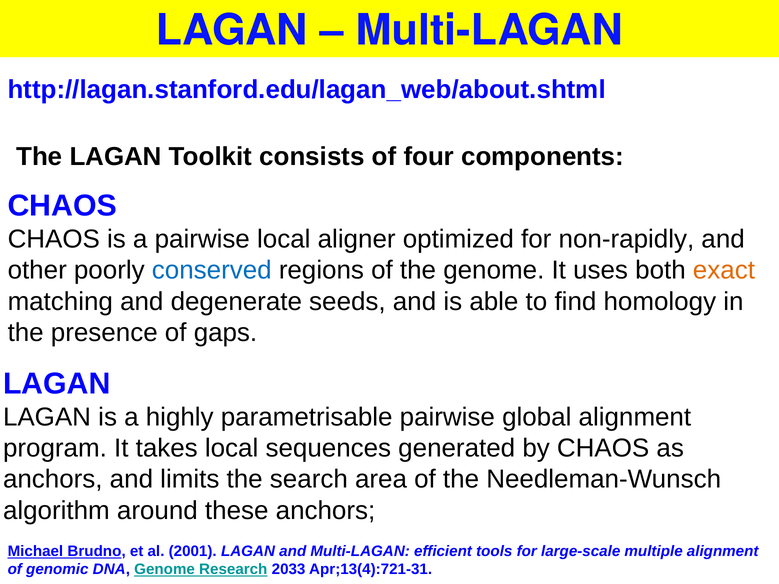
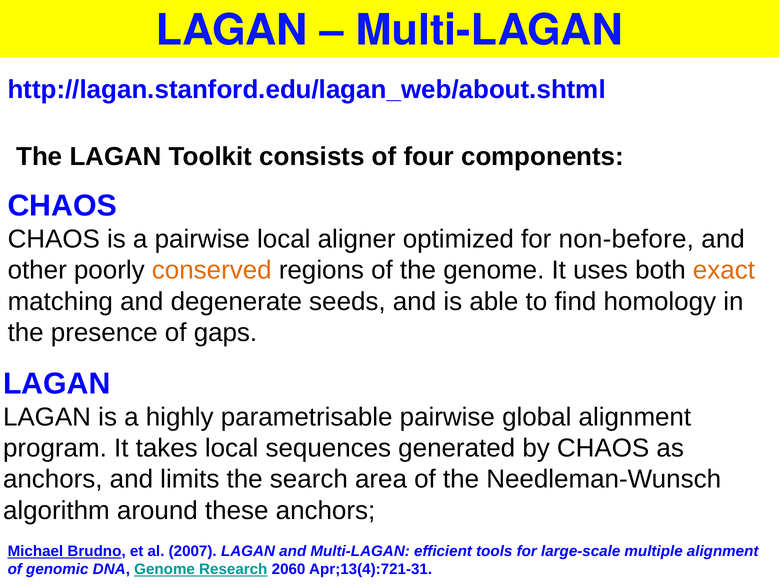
non-rapidly: non-rapidly -> non-before
conserved colour: blue -> orange
2001: 2001 -> 2007
2033: 2033 -> 2060
